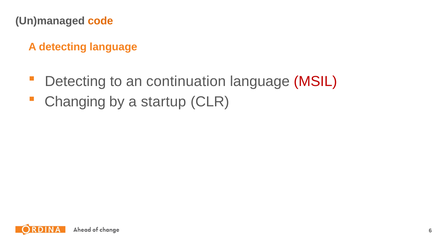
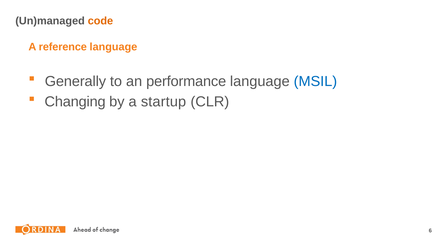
A detecting: detecting -> reference
Detecting at (75, 82): Detecting -> Generally
continuation: continuation -> performance
MSIL colour: red -> blue
